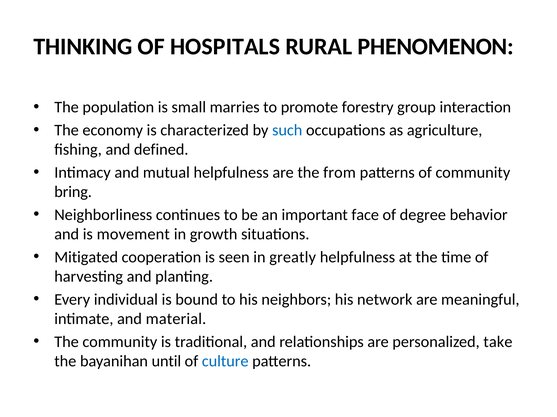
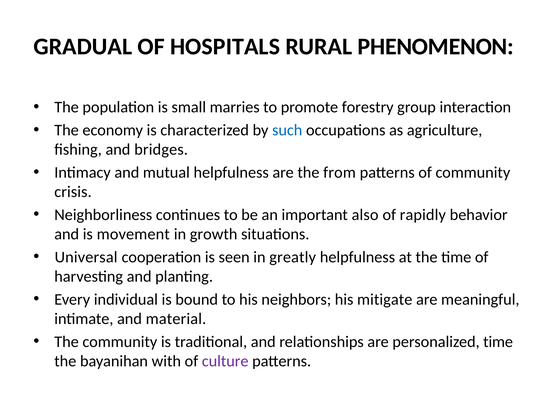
THINKING: THINKING -> GRADUAL
defined: defined -> bridges
bring: bring -> crisis
face: face -> also
degree: degree -> rapidly
Mitigated: Mitigated -> Universal
network: network -> mitigate
personalized take: take -> time
until: until -> with
culture colour: blue -> purple
